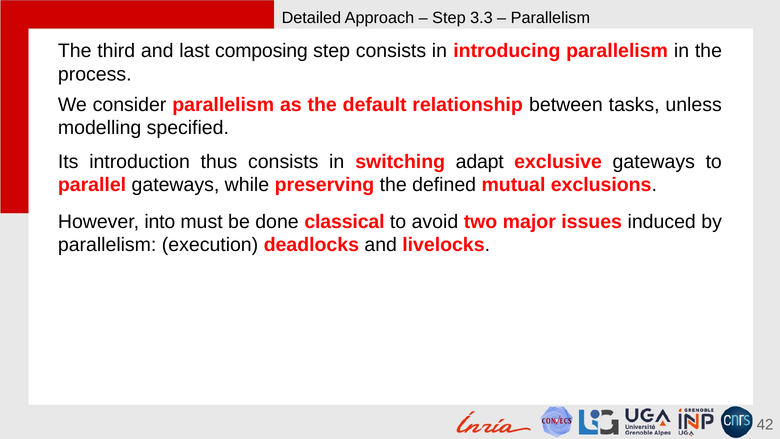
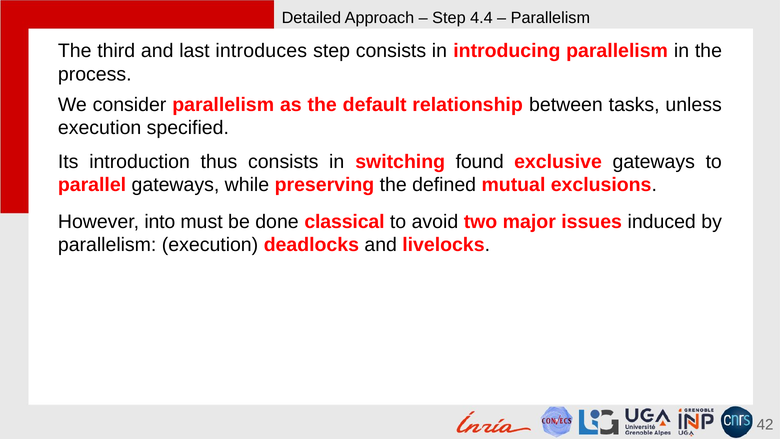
3.3: 3.3 -> 4.4
composing: composing -> introduces
modelling at (100, 128): modelling -> execution
adapt: adapt -> found
